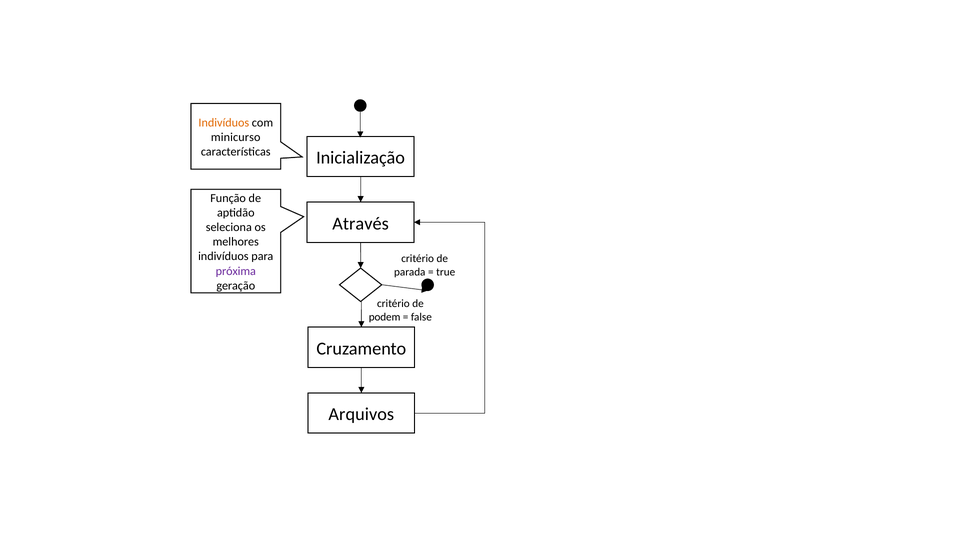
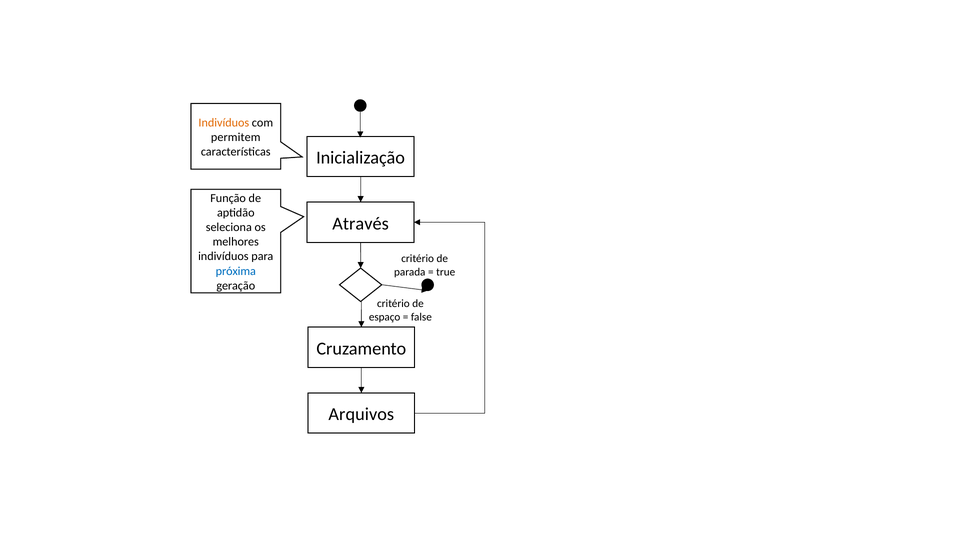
minicurso: minicurso -> permitem
próxima colour: purple -> blue
podem: podem -> espaço
